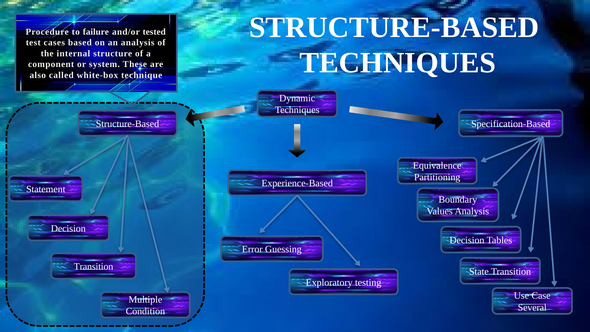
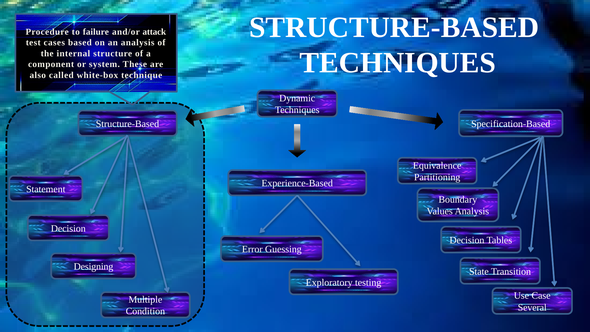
tested: tested -> attack
Transition at (94, 267): Transition -> Designing
